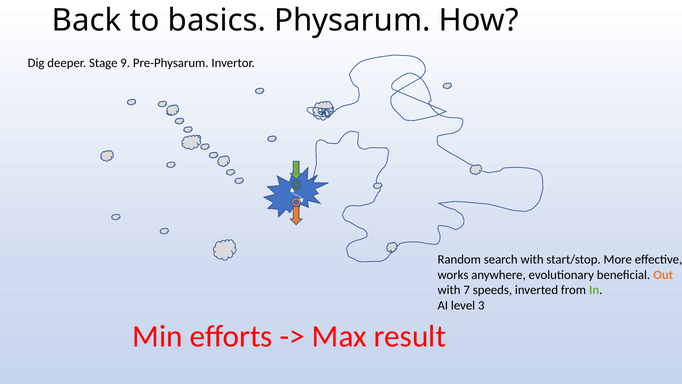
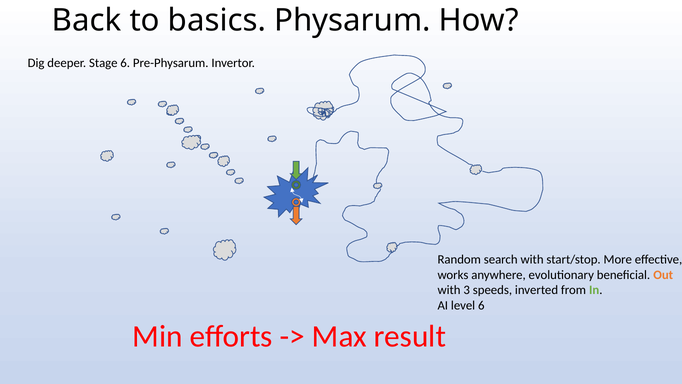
Stage 9: 9 -> 6
7: 7 -> 3
level 3: 3 -> 6
